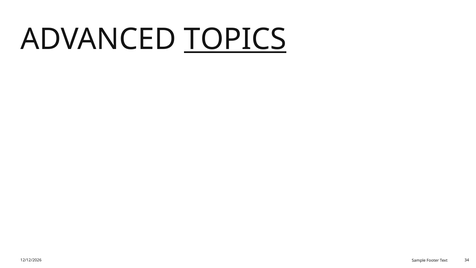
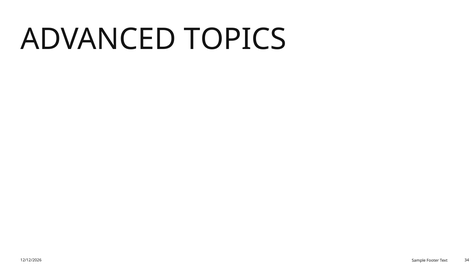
TOPICS underline: present -> none
